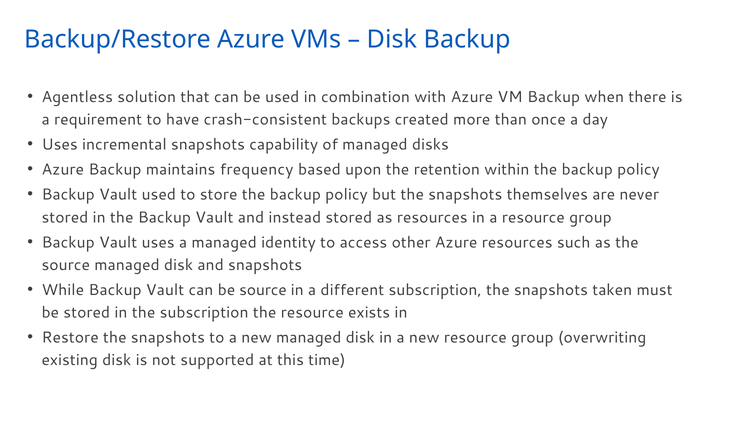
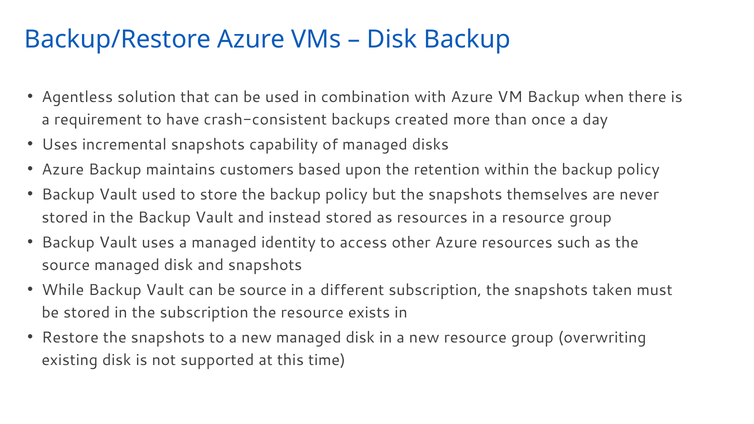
frequency: frequency -> customers
